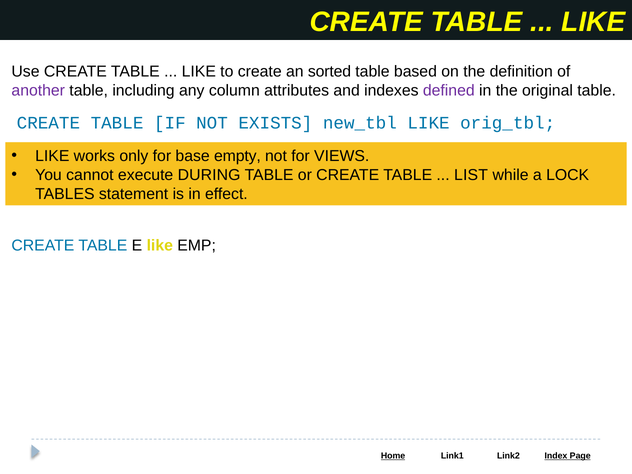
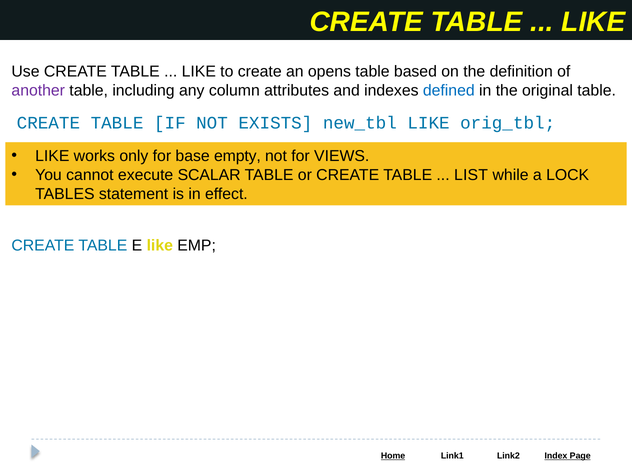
sorted: sorted -> opens
defined colour: purple -> blue
DURING: DURING -> SCALAR
